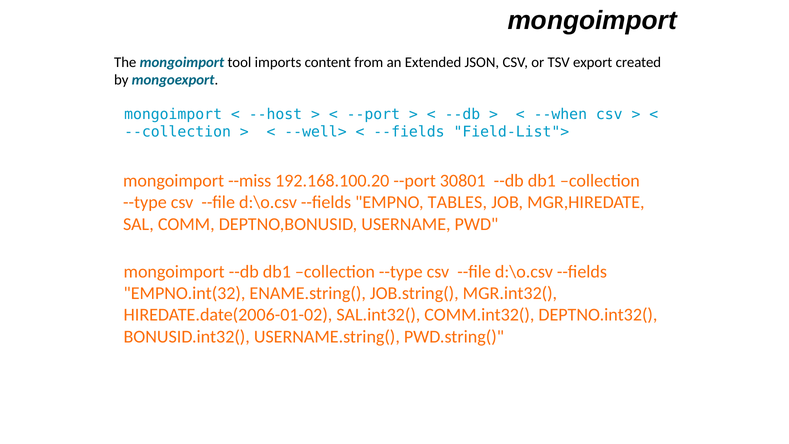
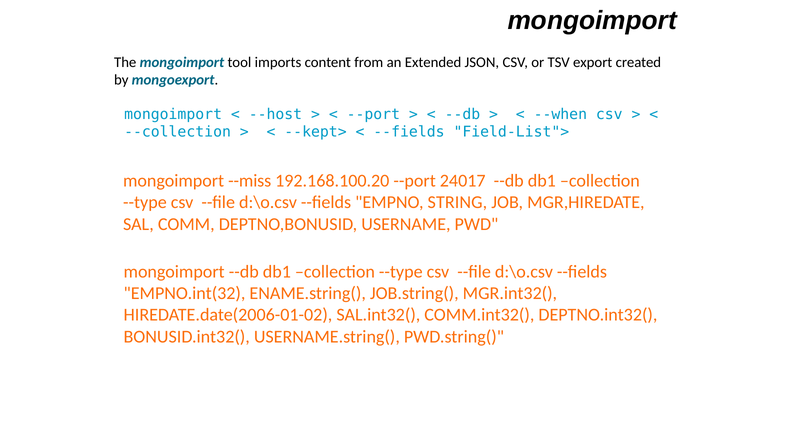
--well>: --well> -> --kept>
30801: 30801 -> 24017
TABLES: TABLES -> STRING
